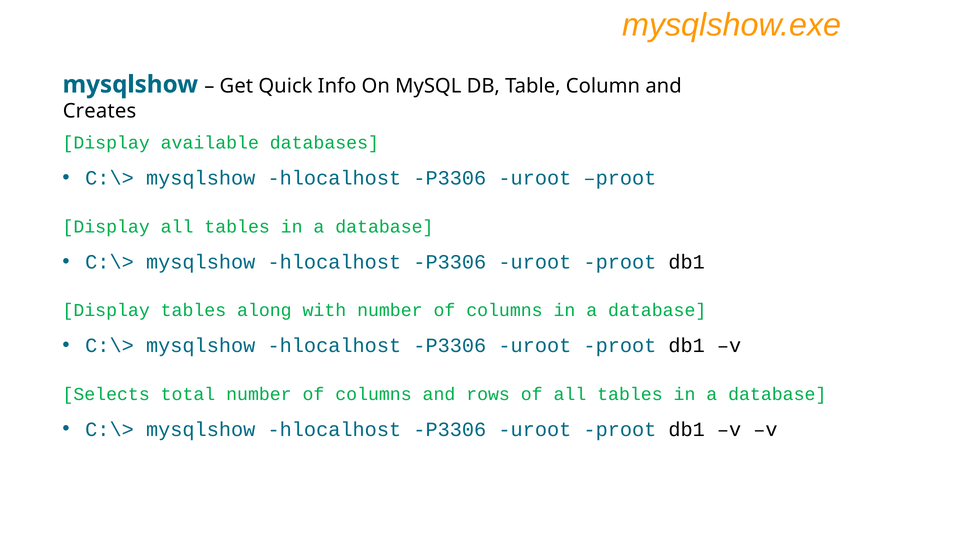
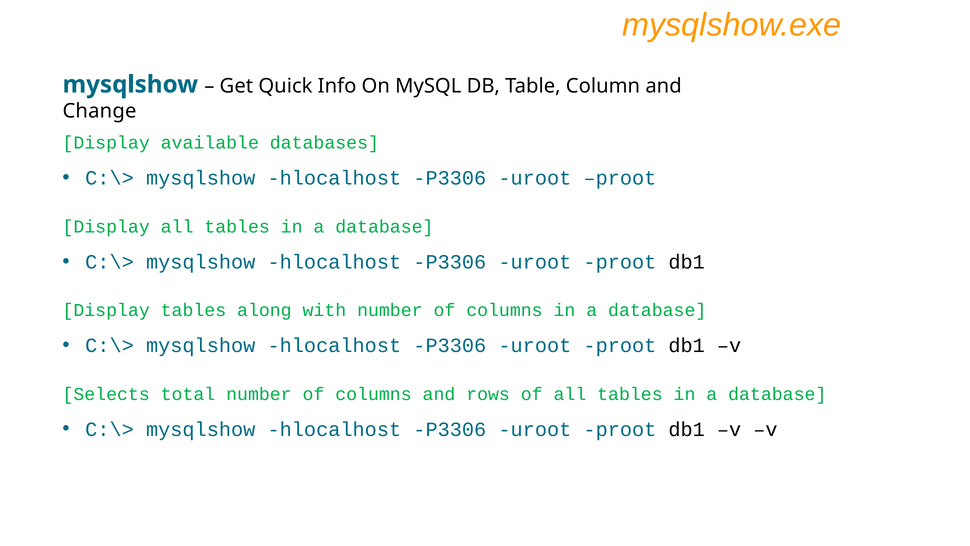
Creates: Creates -> Change
